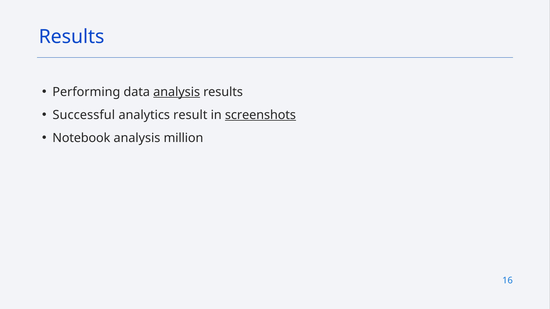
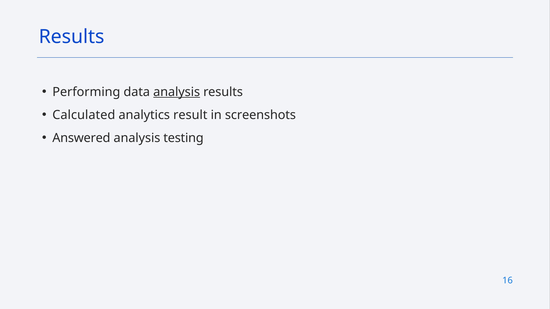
Successful: Successful -> Calculated
screenshots underline: present -> none
Notebook: Notebook -> Answered
million: million -> testing
